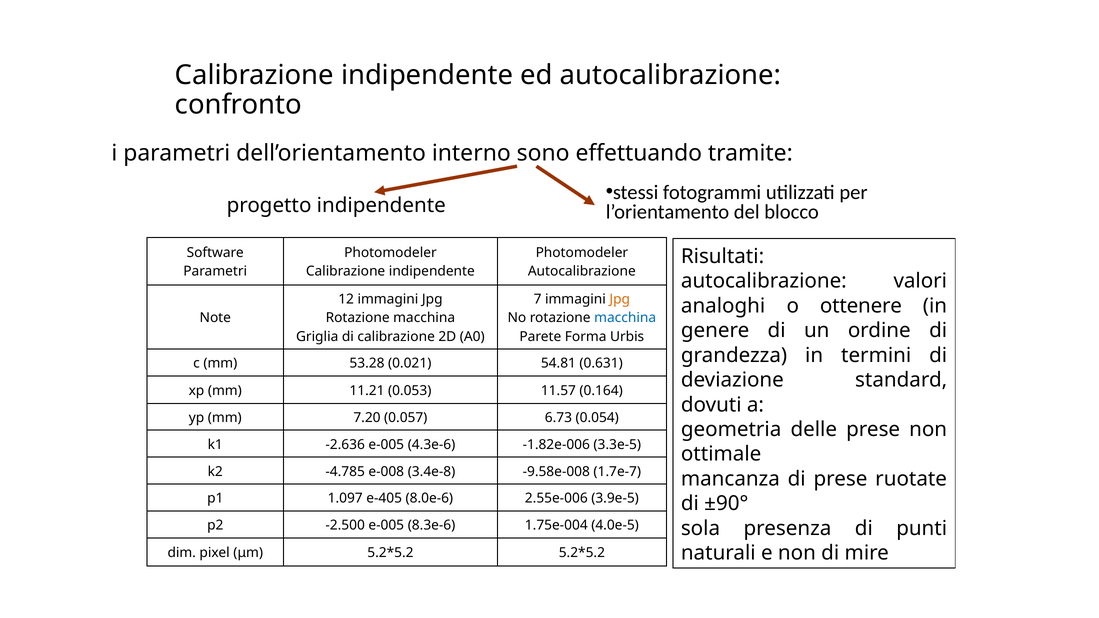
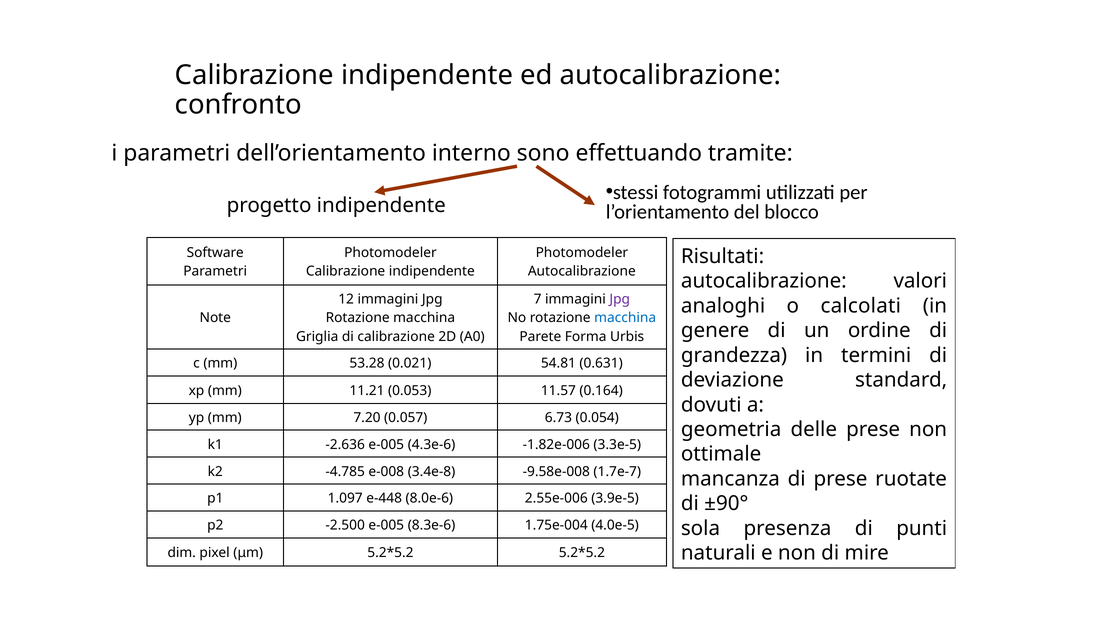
Jpg at (620, 299) colour: orange -> purple
ottenere: ottenere -> calcolati
e-405: e-405 -> e-448
